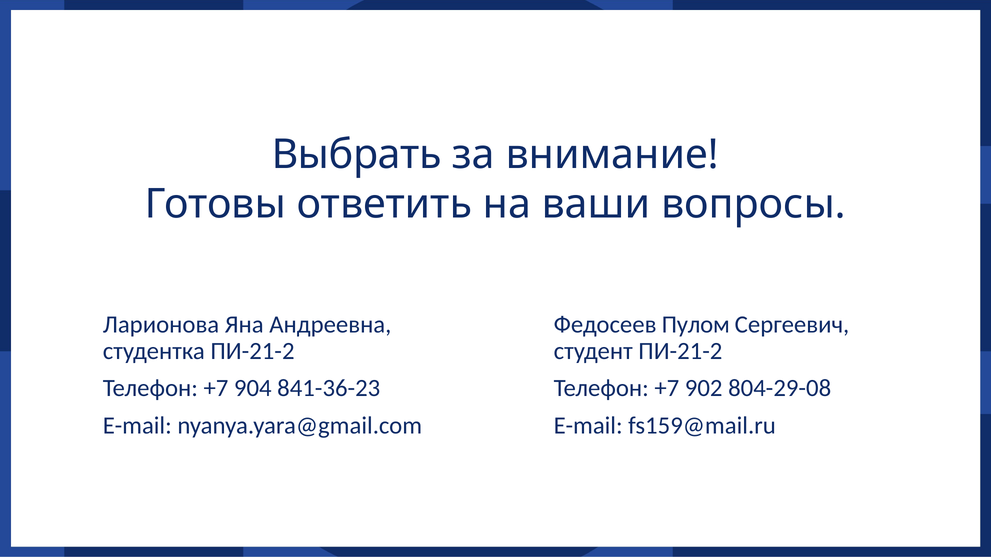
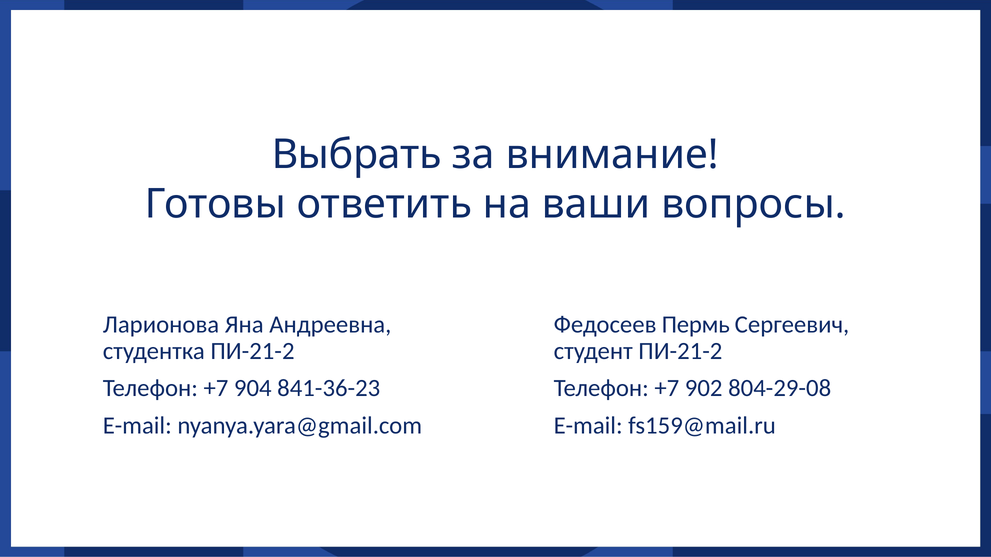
Пулом: Пулом -> Пермь
